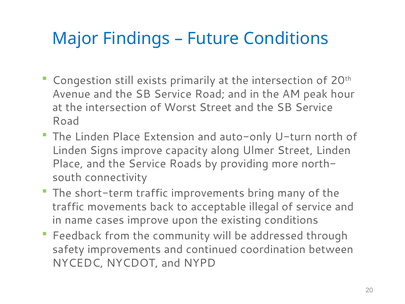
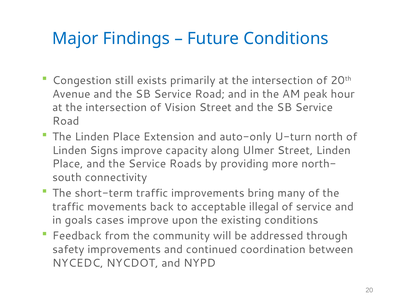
Worst: Worst -> Vision
name: name -> goals
